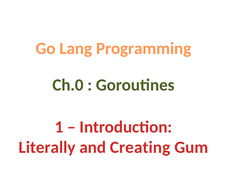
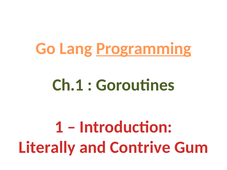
Programming underline: none -> present
Ch.0: Ch.0 -> Ch.1
Creating: Creating -> Contrive
